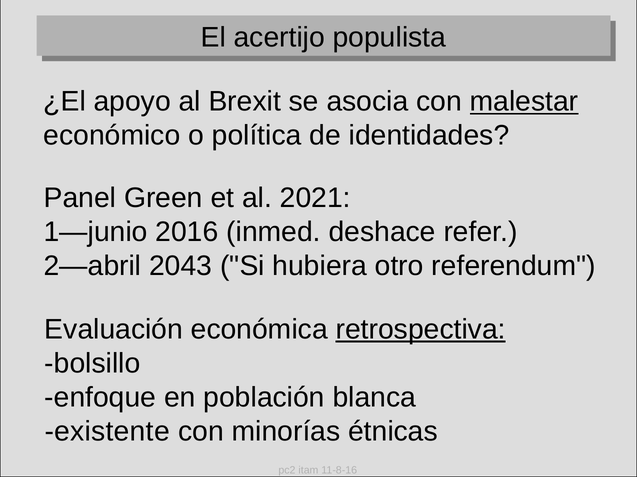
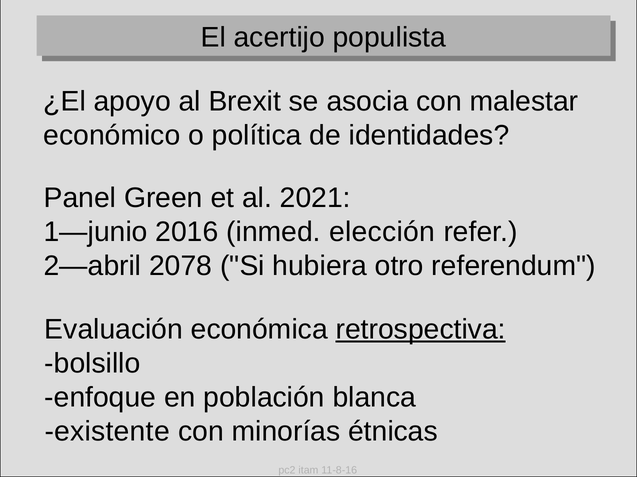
malestar underline: present -> none
deshace: deshace -> elección
2043: 2043 -> 2078
